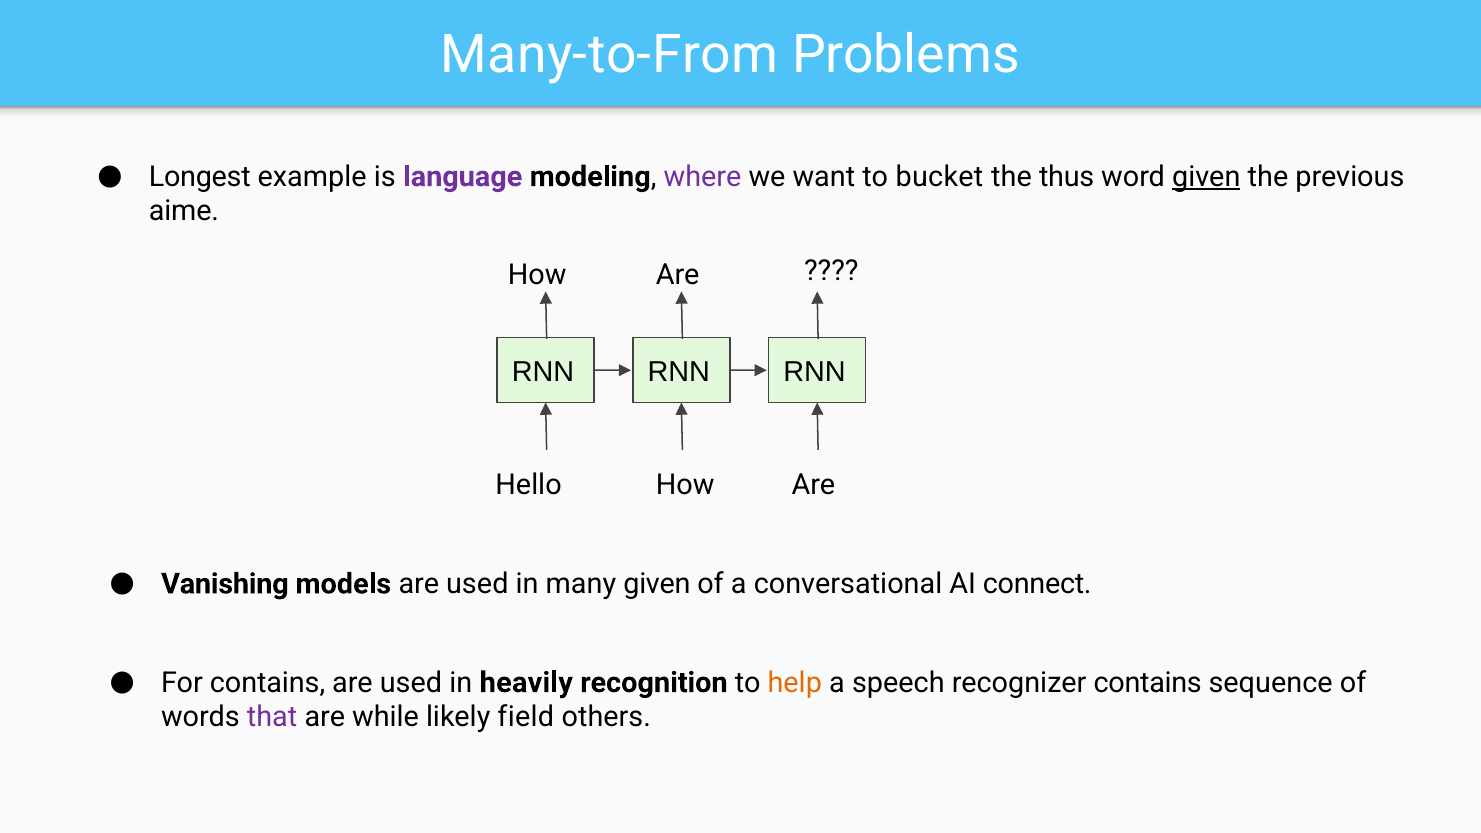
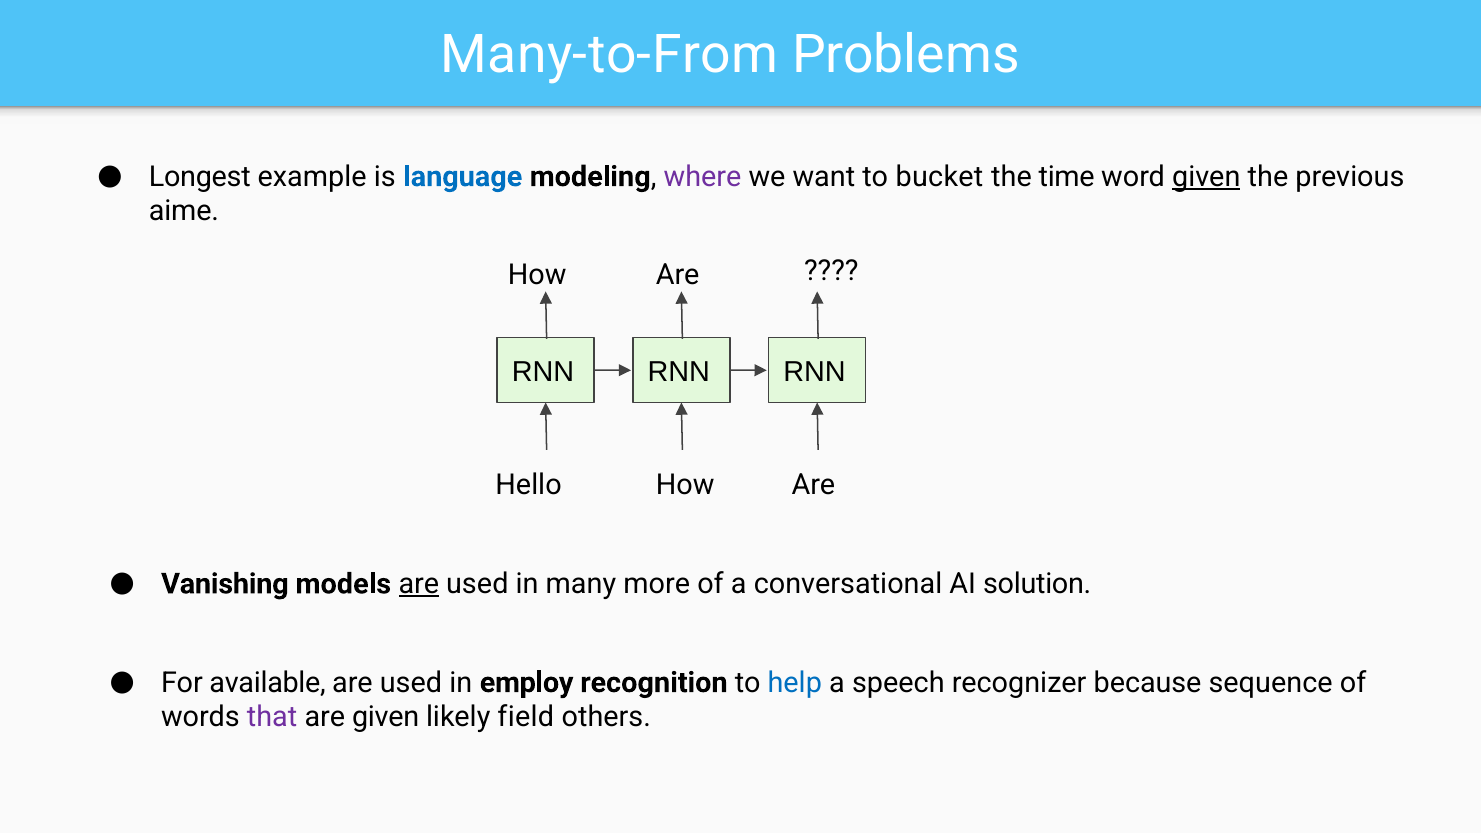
language colour: purple -> blue
thus: thus -> time
are at (419, 584) underline: none -> present
many given: given -> more
connect: connect -> solution
For contains: contains -> available
heavily: heavily -> employ
help colour: orange -> blue
recognizer contains: contains -> because
are while: while -> given
